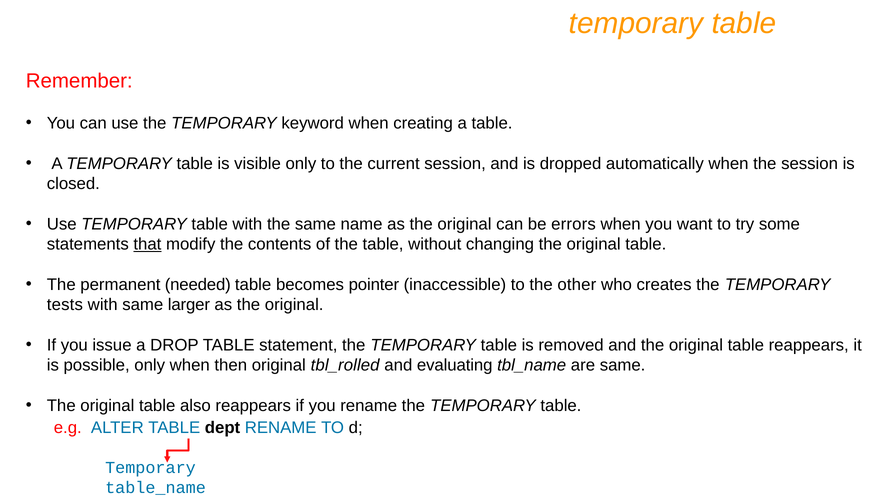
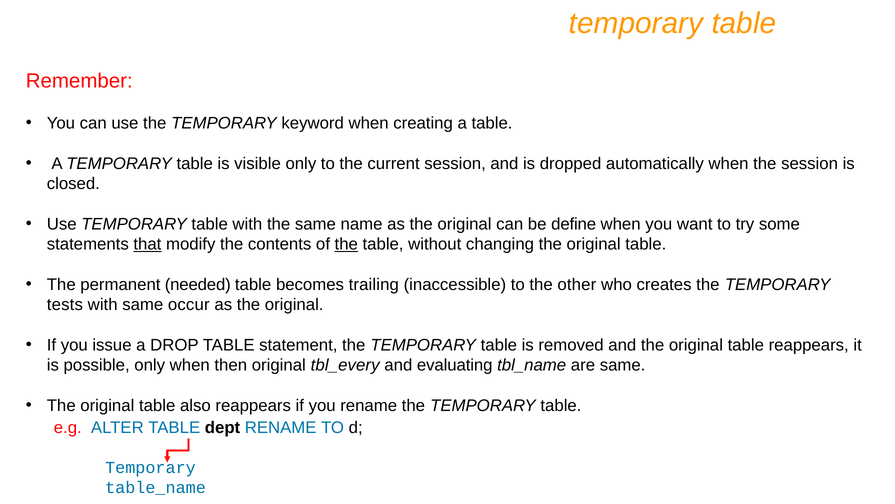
errors: errors -> define
the at (346, 244) underline: none -> present
pointer: pointer -> trailing
larger: larger -> occur
tbl_rolled: tbl_rolled -> tbl_every
